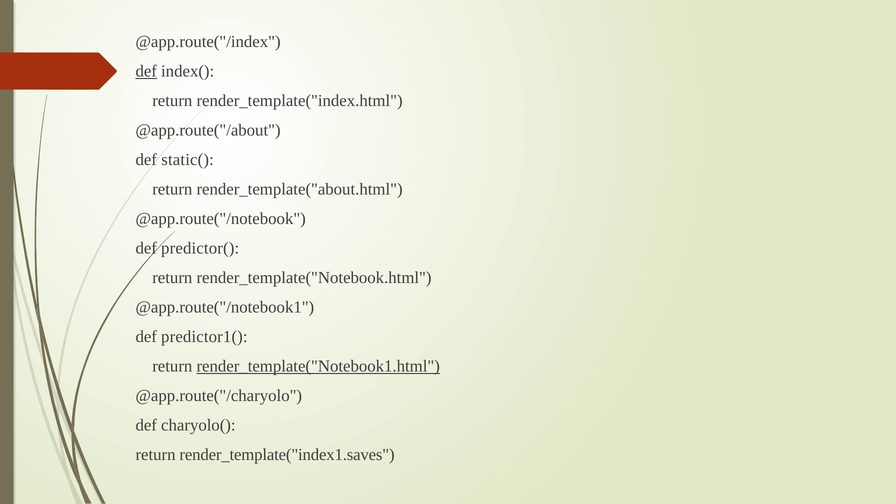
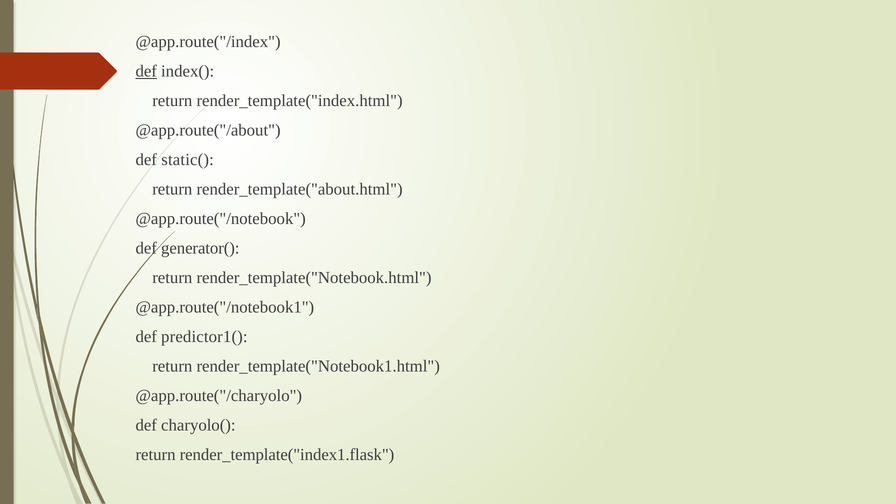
predictor(: predictor( -> generator(
render_template("Notebook1.html underline: present -> none
render_template("index1.saves: render_template("index1.saves -> render_template("index1.flask
